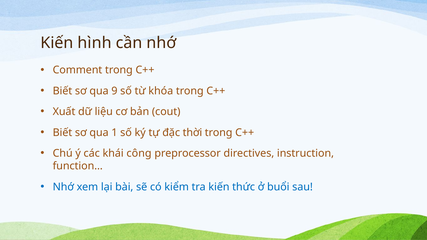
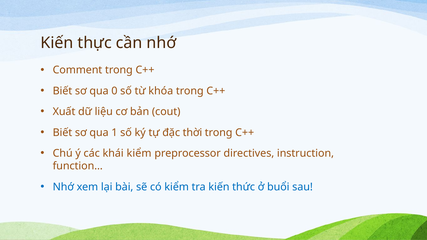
hình: hình -> thực
9: 9 -> 0
khái công: công -> kiểm
